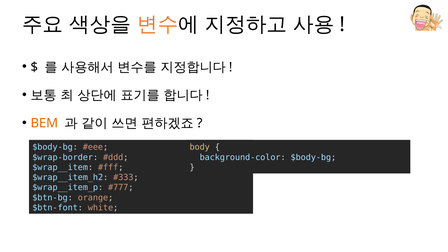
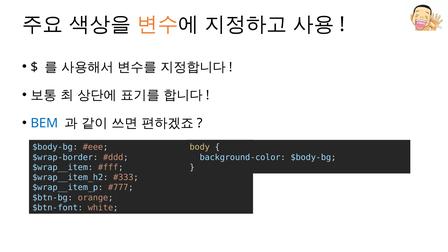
BEM colour: orange -> blue
